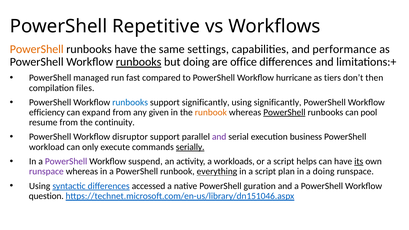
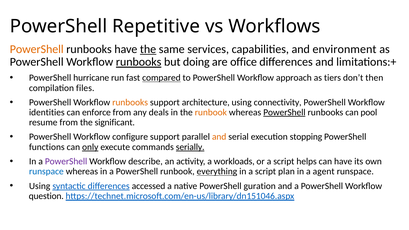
the at (148, 49) underline: none -> present
settings: settings -> services
performance: performance -> environment
managed: managed -> hurricane
compared underline: none -> present
hurricane: hurricane -> approach
runbooks at (130, 102) colour: blue -> orange
support significantly: significantly -> architecture
using significantly: significantly -> connectivity
efficiency: efficiency -> identities
expand: expand -> enforce
given: given -> deals
continuity: continuity -> significant
disruptor: disruptor -> configure
and at (219, 137) colour: purple -> orange
business: business -> stopping
workload: workload -> functions
only underline: none -> present
suspend: suspend -> describe
its underline: present -> none
runspace at (46, 171) colour: purple -> blue
a doing: doing -> agent
